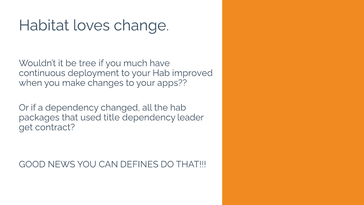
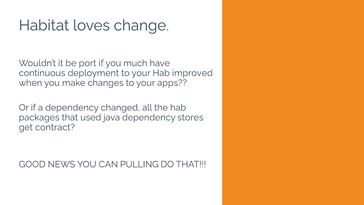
tree: tree -> port
title: title -> java
leader: leader -> stores
DEFINES: DEFINES -> PULLING
